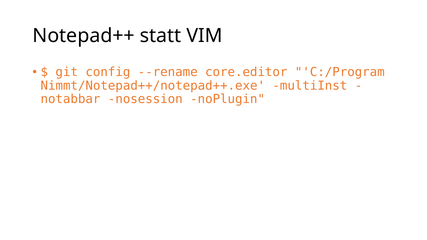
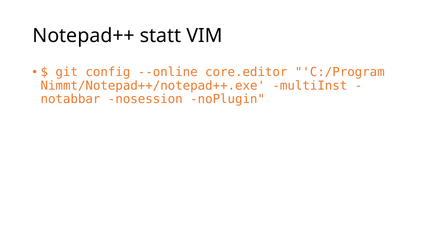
--rename: --rename -> --online
